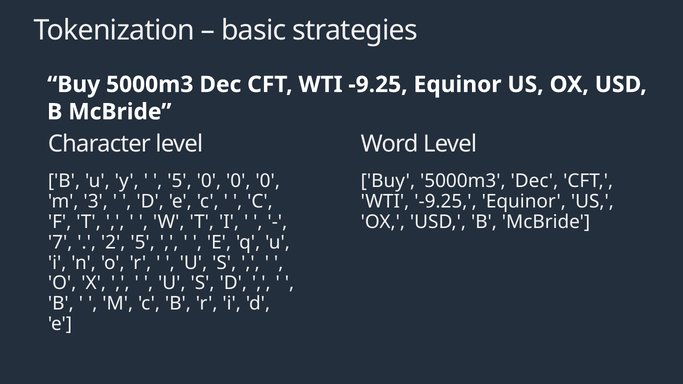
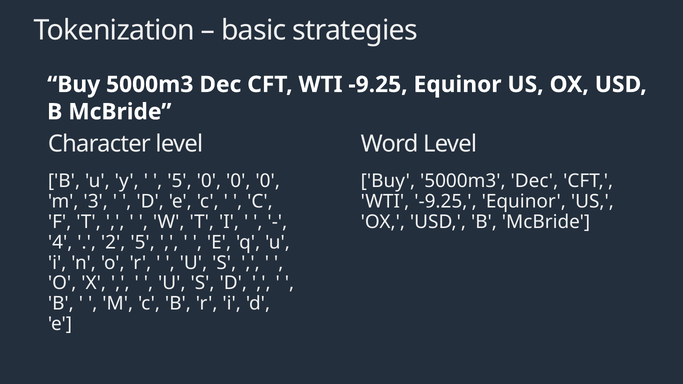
7: 7 -> 4
